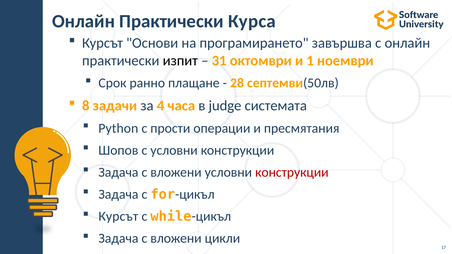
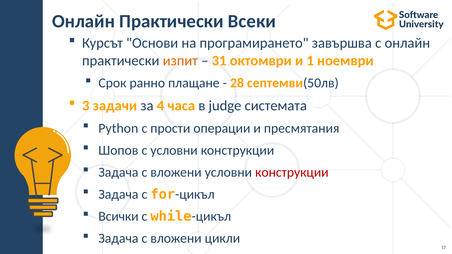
Курса: Курса -> Всеки
изпит colour: black -> orange
8: 8 -> 3
Курсът at (118, 217): Курсът -> Всички
